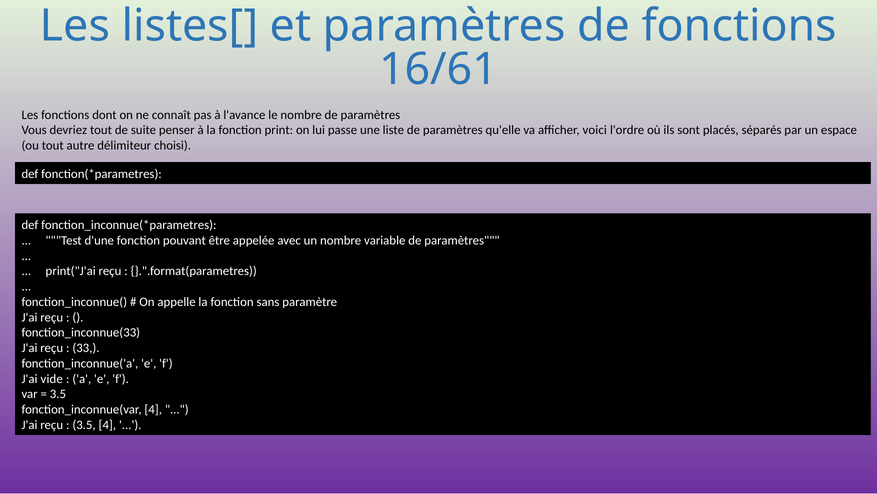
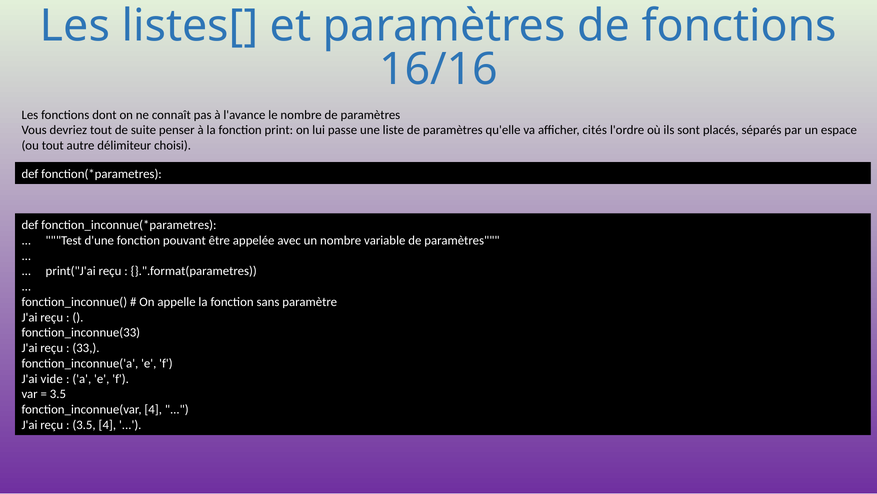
16/61: 16/61 -> 16/16
voici: voici -> cités
